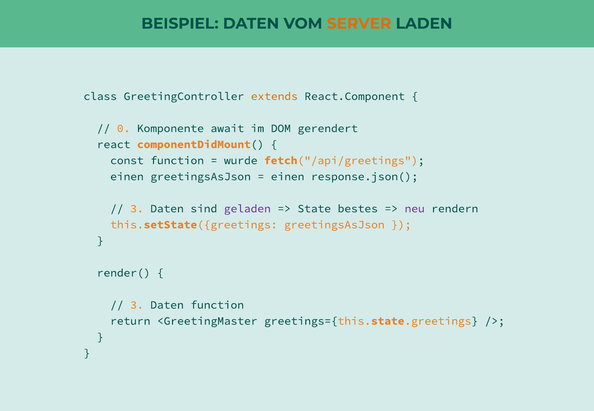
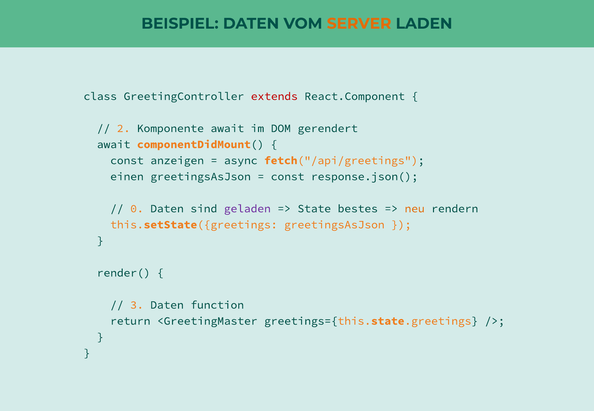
extends colour: orange -> red
0: 0 -> 2
react at (114, 144): react -> await
const function: function -> anzeigen
wurde: wurde -> async
einen at (288, 177): einen -> const
3 at (137, 209): 3 -> 0
neu colour: purple -> orange
